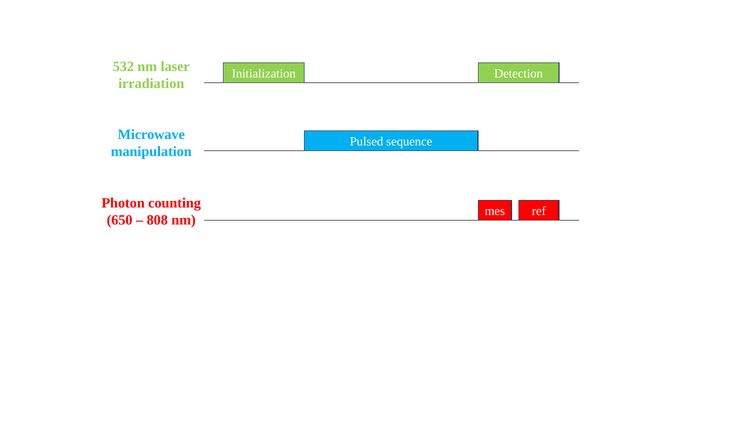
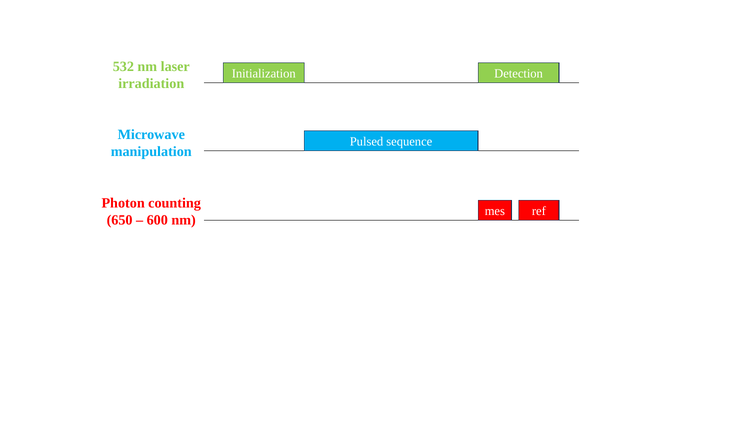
808: 808 -> 600
